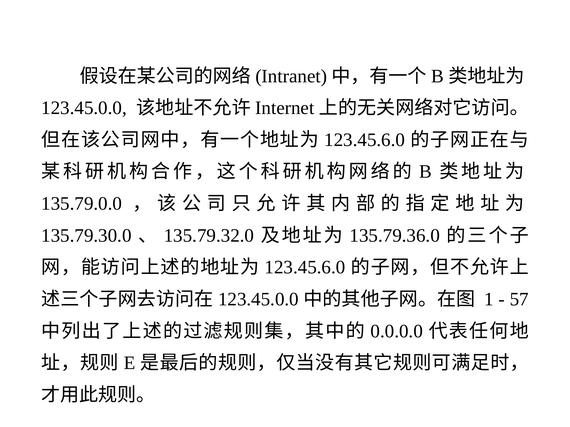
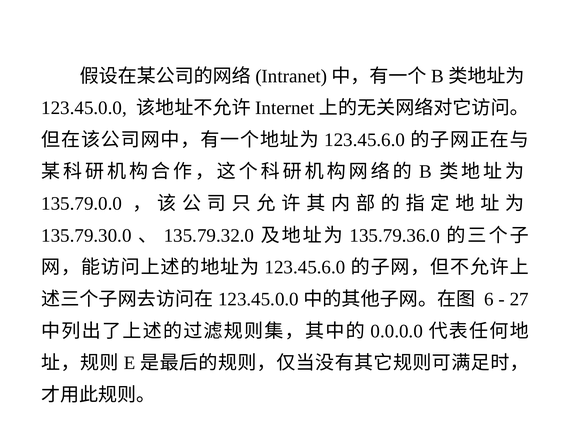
1: 1 -> 6
57: 57 -> 27
